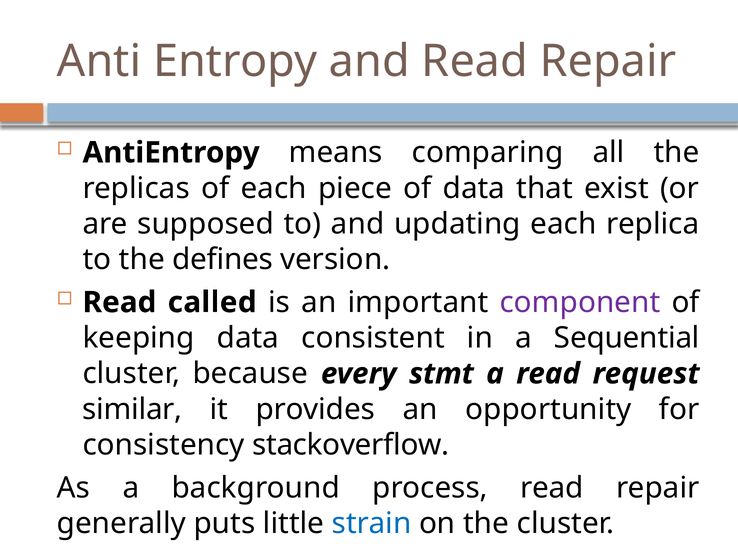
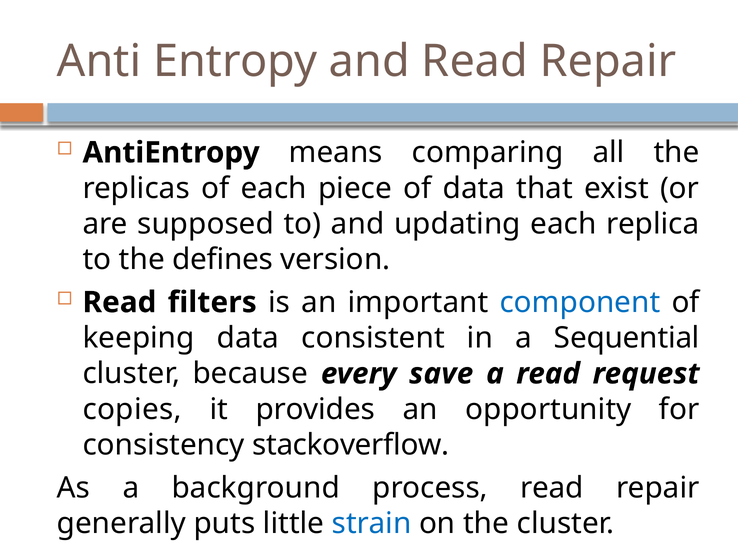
called: called -> filters
component colour: purple -> blue
stmt: stmt -> save
similar: similar -> copies
